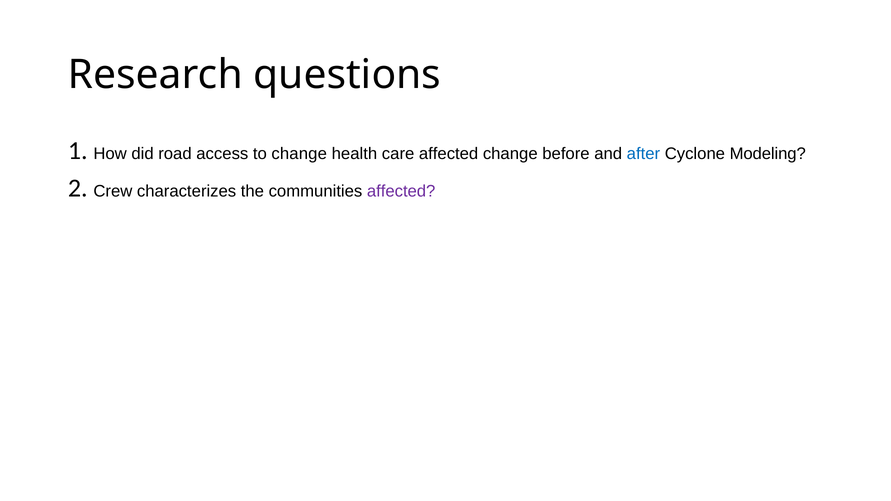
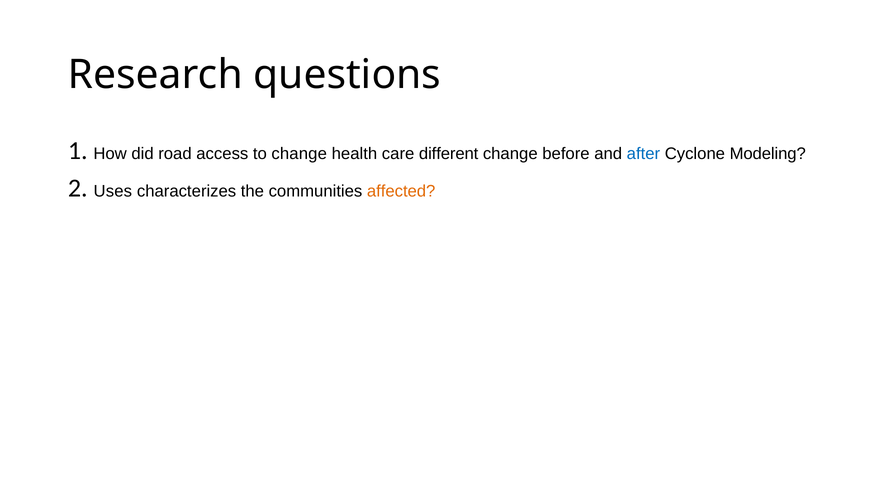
care affected: affected -> different
Crew: Crew -> Uses
affected at (401, 191) colour: purple -> orange
